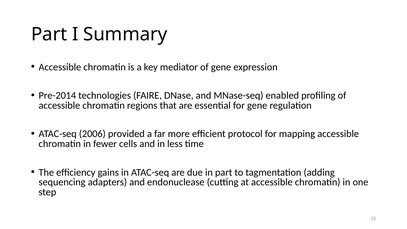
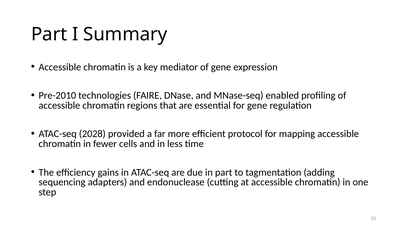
Pre-2014: Pre-2014 -> Pre-2010
2006: 2006 -> 2028
